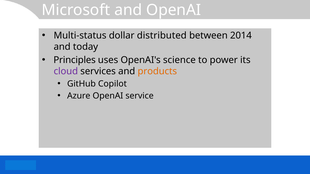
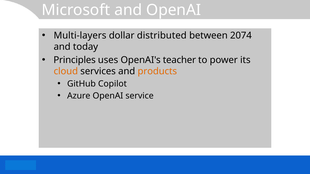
Multi-status: Multi-status -> Multi-layers
2014: 2014 -> 2074
science: science -> teacher
cloud colour: purple -> orange
